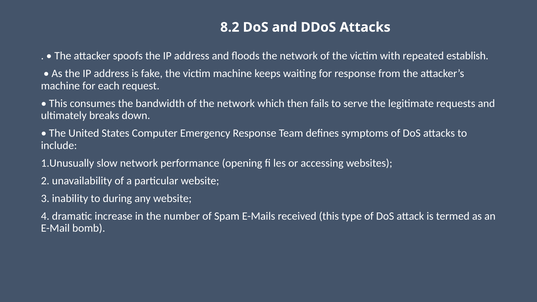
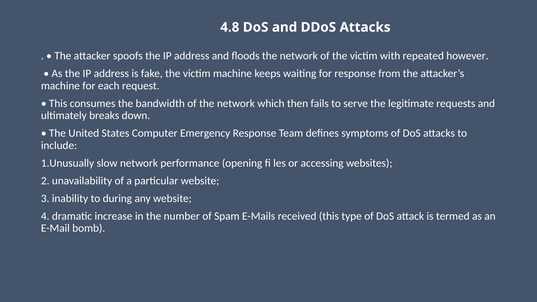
8.2: 8.2 -> 4.8
establish: establish -> however
